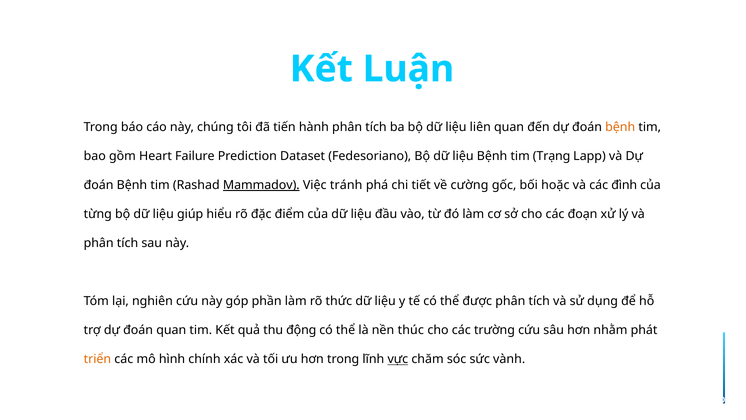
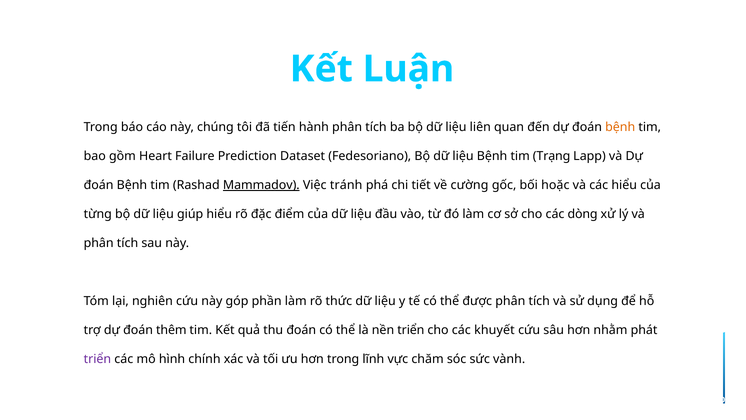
các đình: đình -> hiểu
đoạn: đoạn -> dòng
đoán quan: quan -> thêm
thu động: động -> đoán
nền thúc: thúc -> triển
trường: trường -> khuyết
triển at (97, 359) colour: orange -> purple
vực underline: present -> none
